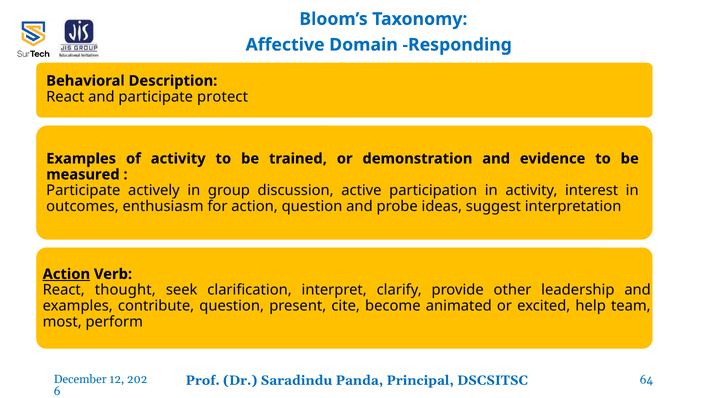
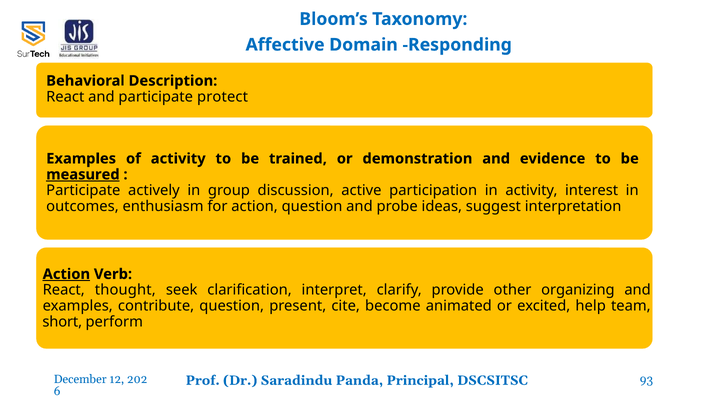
measured underline: none -> present
leadership: leadership -> organizing
most: most -> short
64: 64 -> 93
